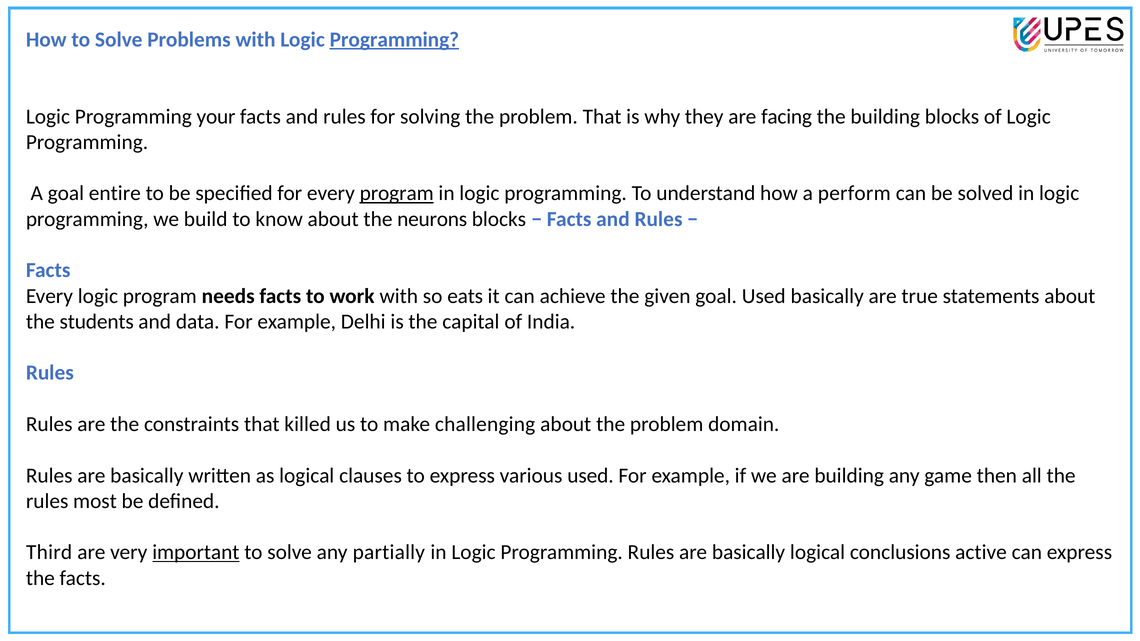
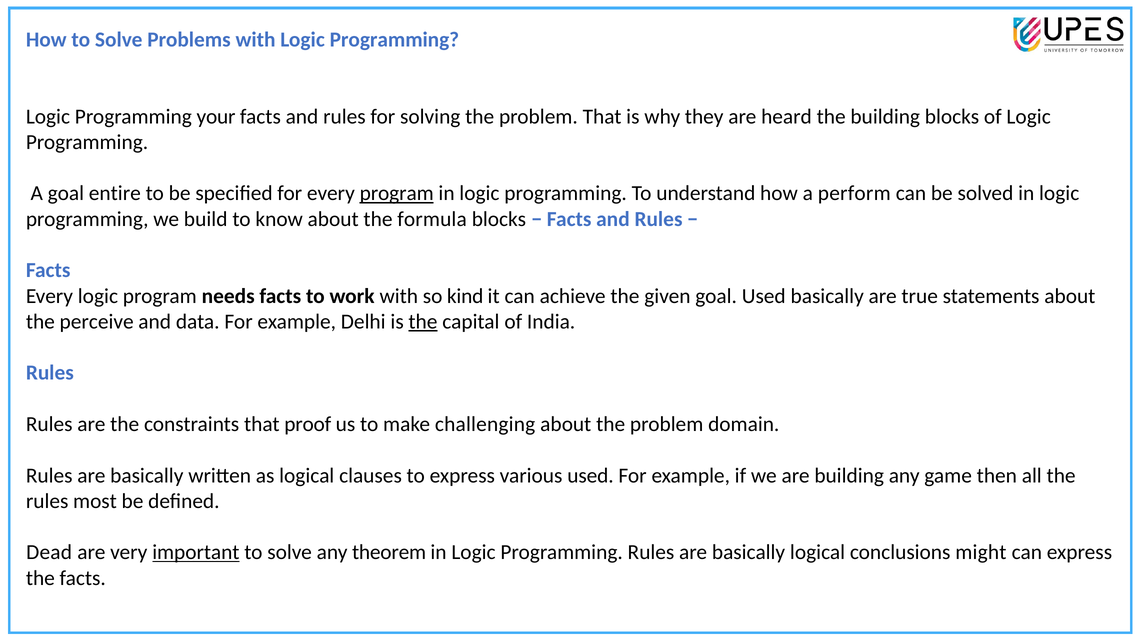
Programming at (394, 40) underline: present -> none
facing: facing -> heard
neurons: neurons -> formula
eats: eats -> kind
students: students -> perceive
the at (423, 322) underline: none -> present
killed: killed -> proof
Third: Third -> Dead
partially: partially -> theorem
active: active -> might
